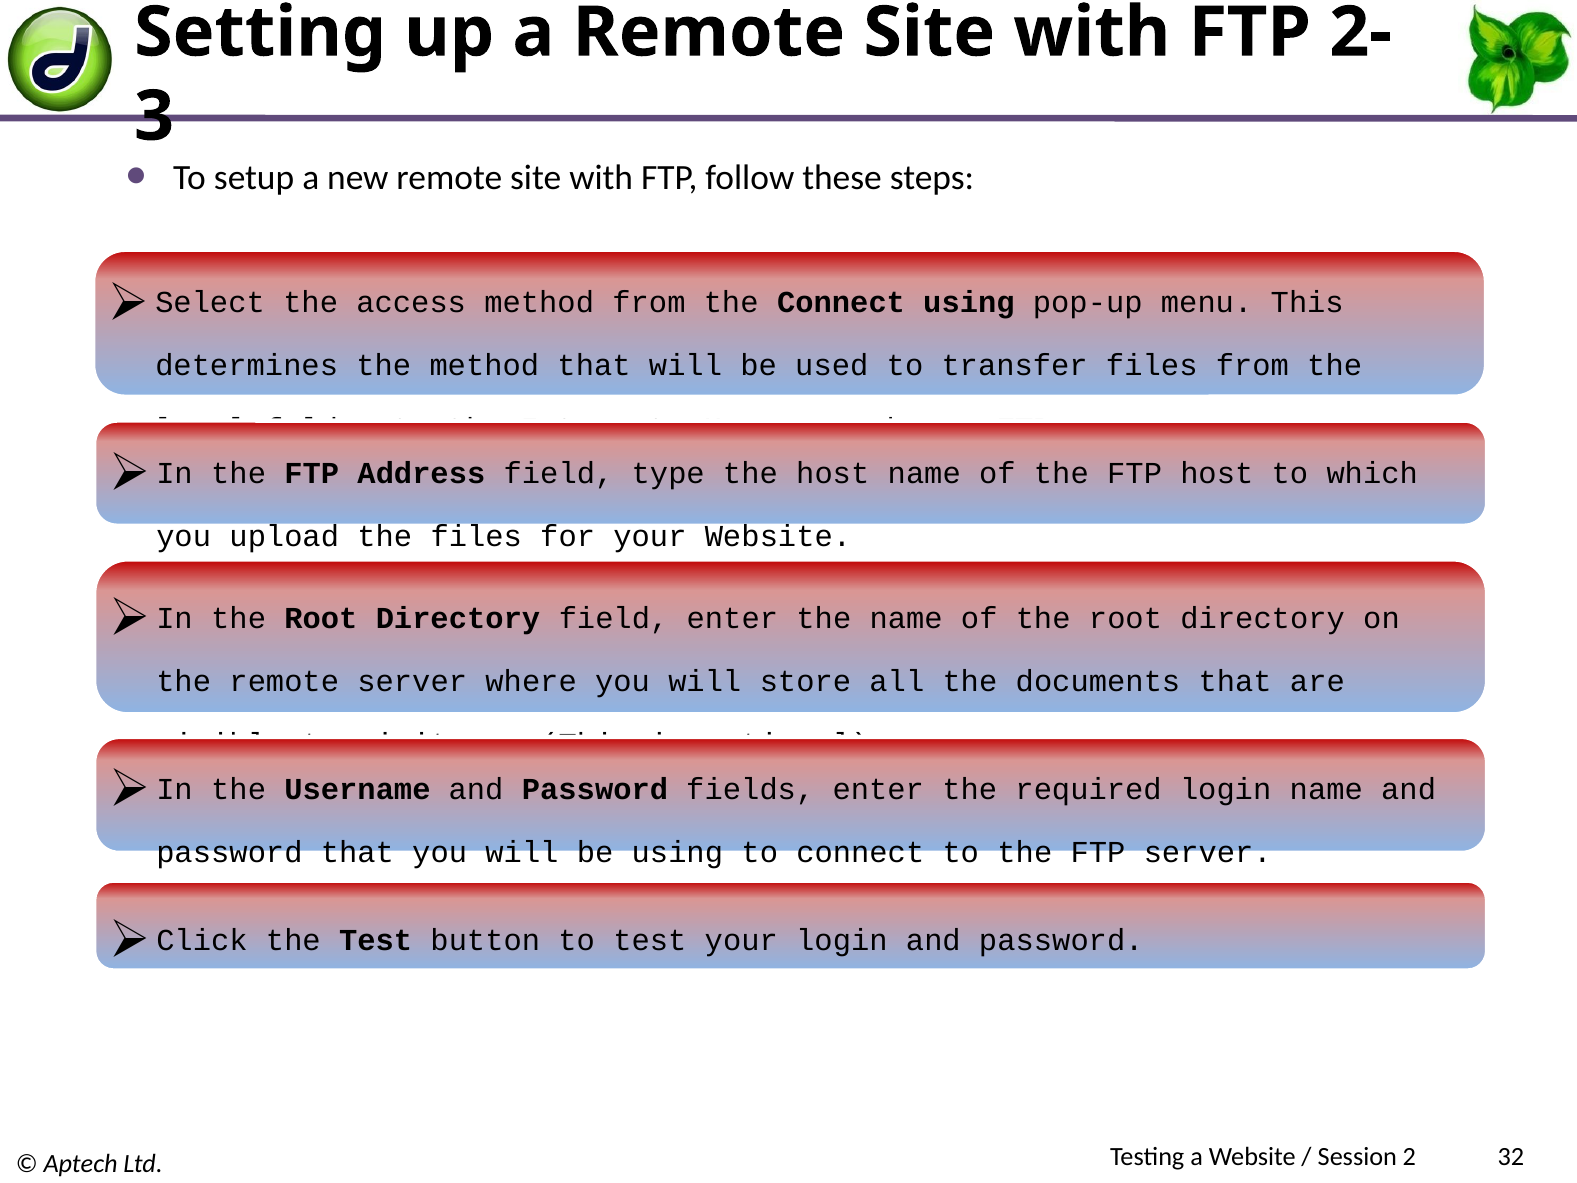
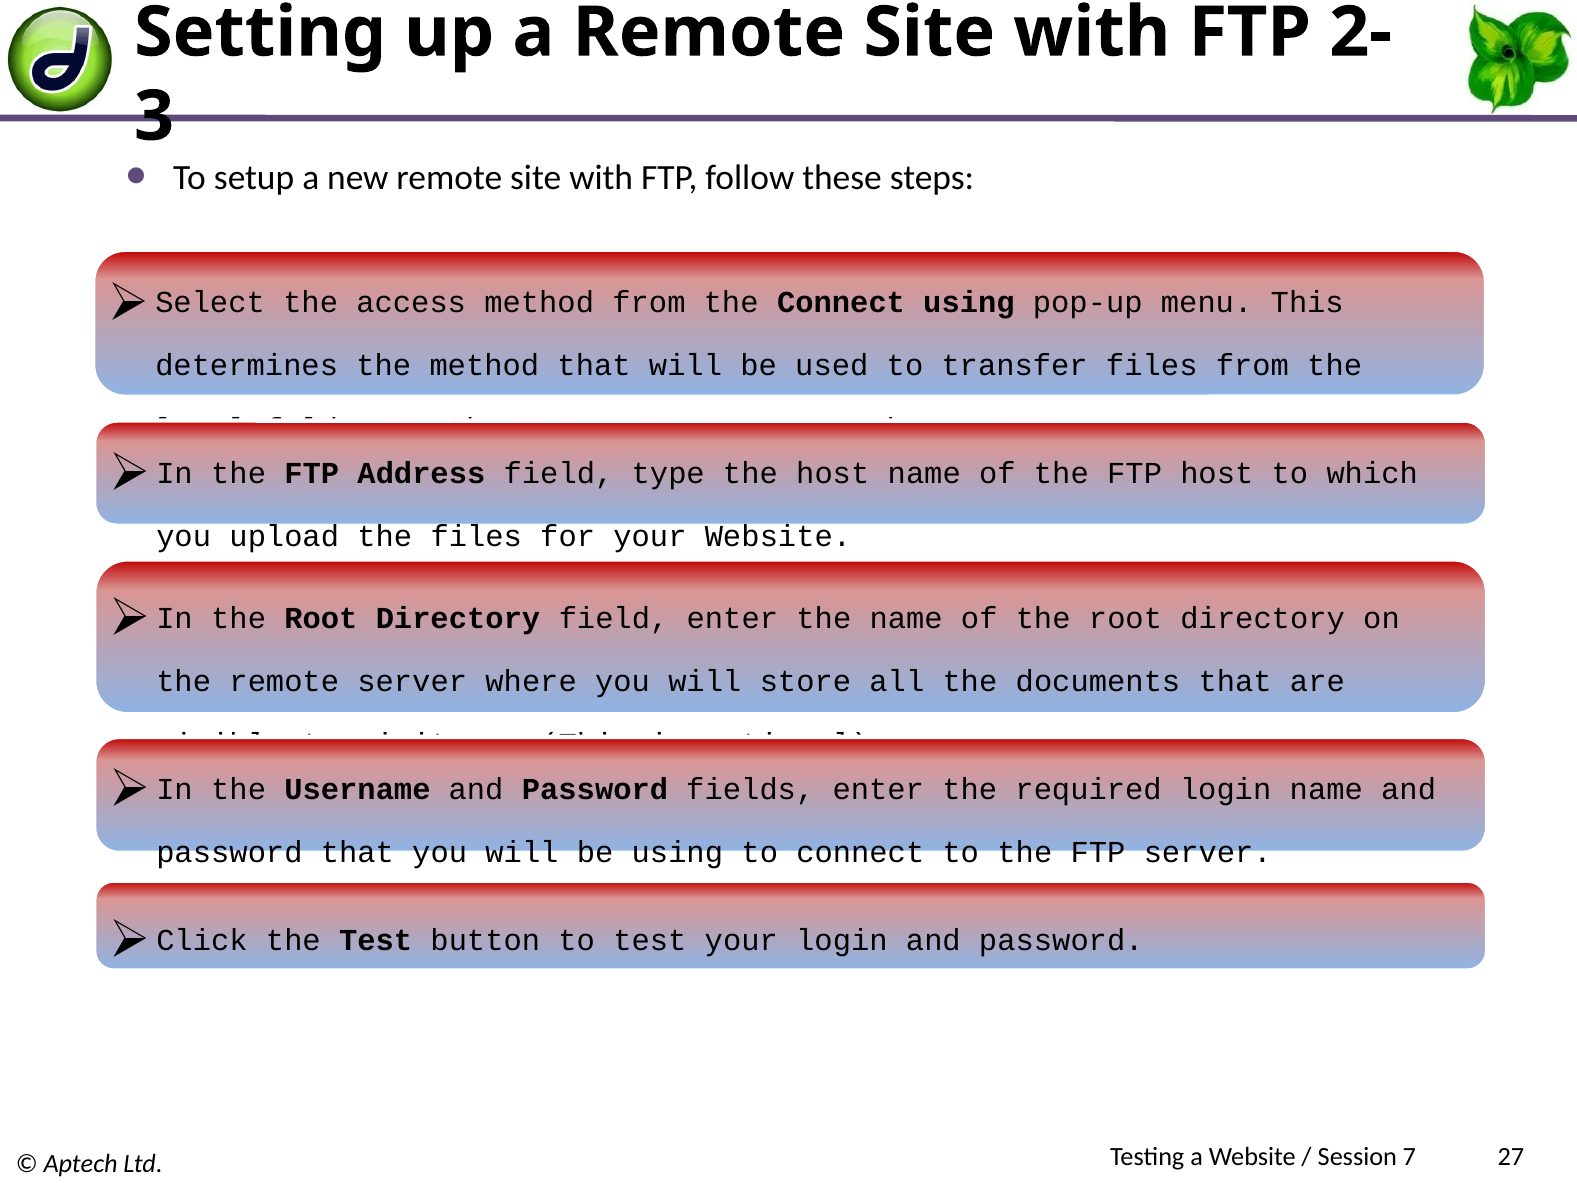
2: 2 -> 7
32: 32 -> 27
